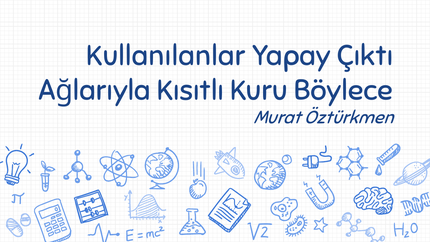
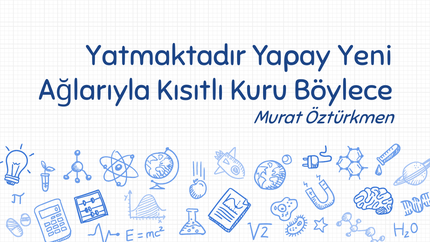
Kullanılanlar: Kullanılanlar -> Yatmaktadır
Çıktı: Çıktı -> Yeni
